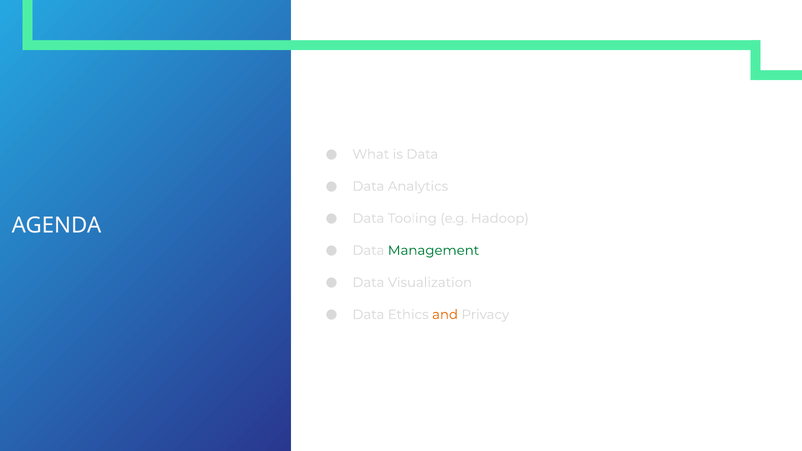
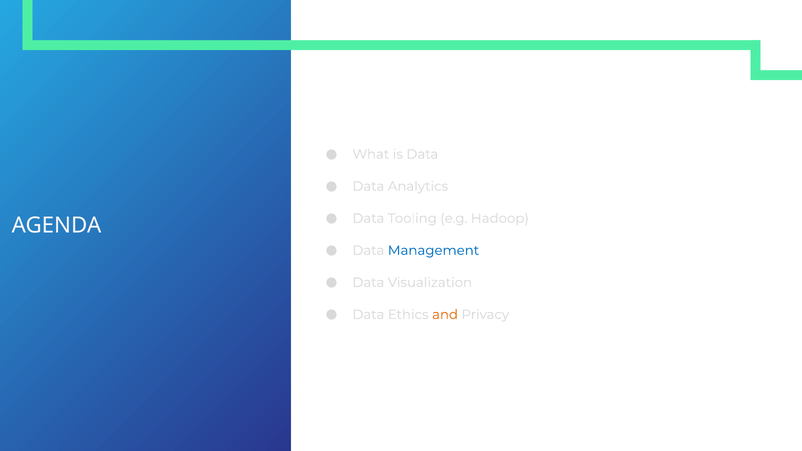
Management colour: green -> blue
